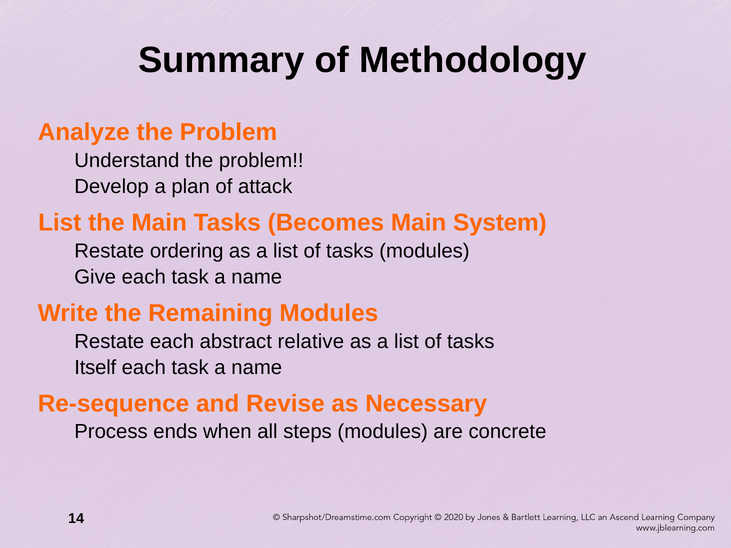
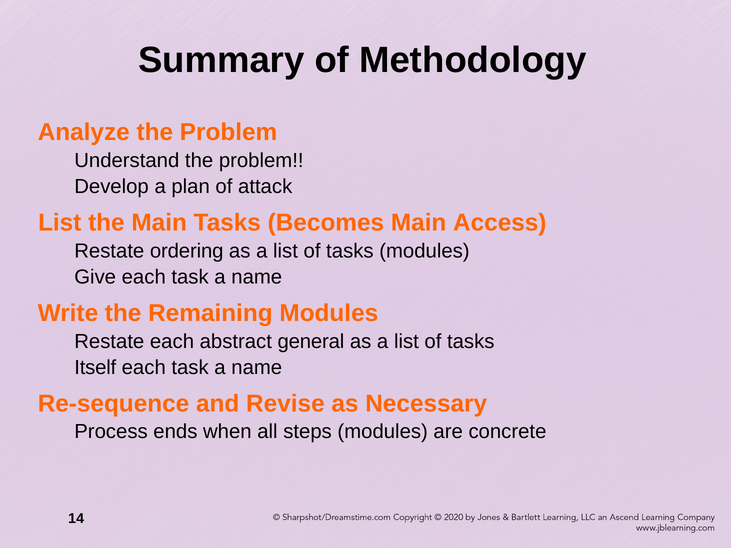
System: System -> Access
relative: relative -> general
